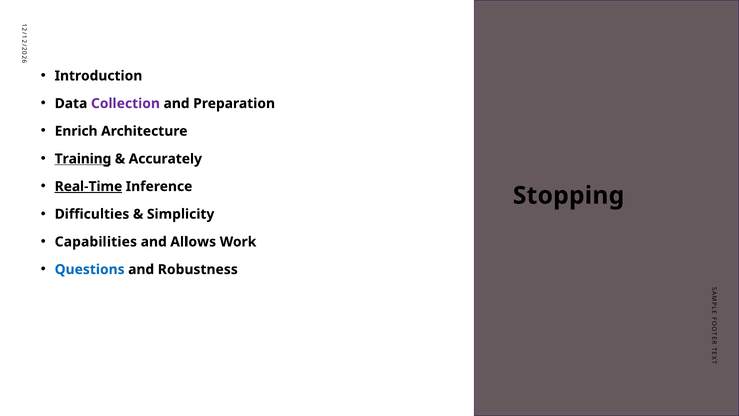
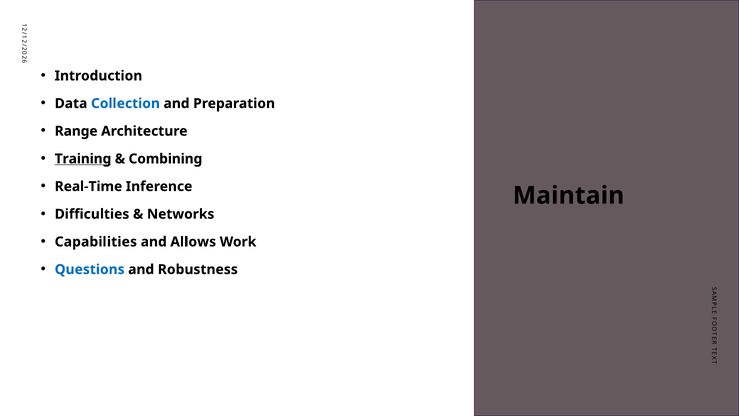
Collection colour: purple -> blue
Enrich: Enrich -> Range
Accurately: Accurately -> Combining
Real-Time underline: present -> none
Stopping: Stopping -> Maintain
Simplicity: Simplicity -> Networks
